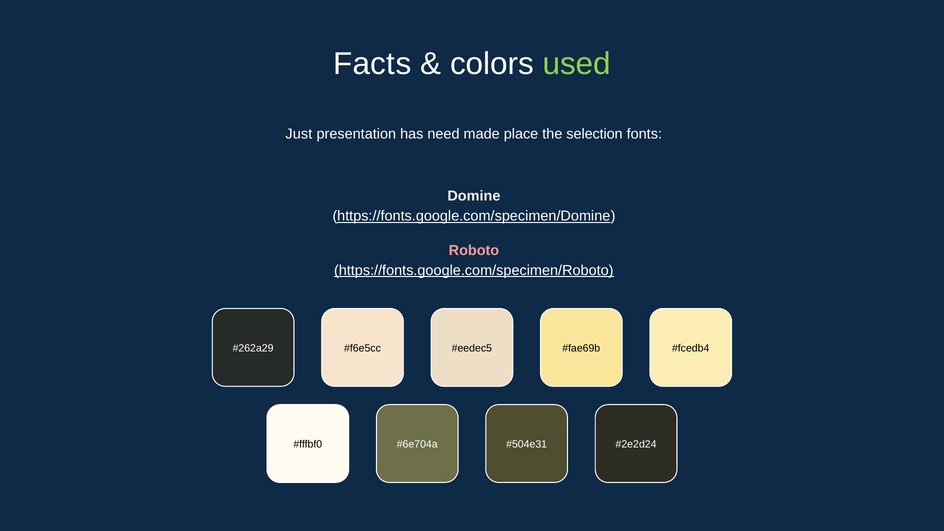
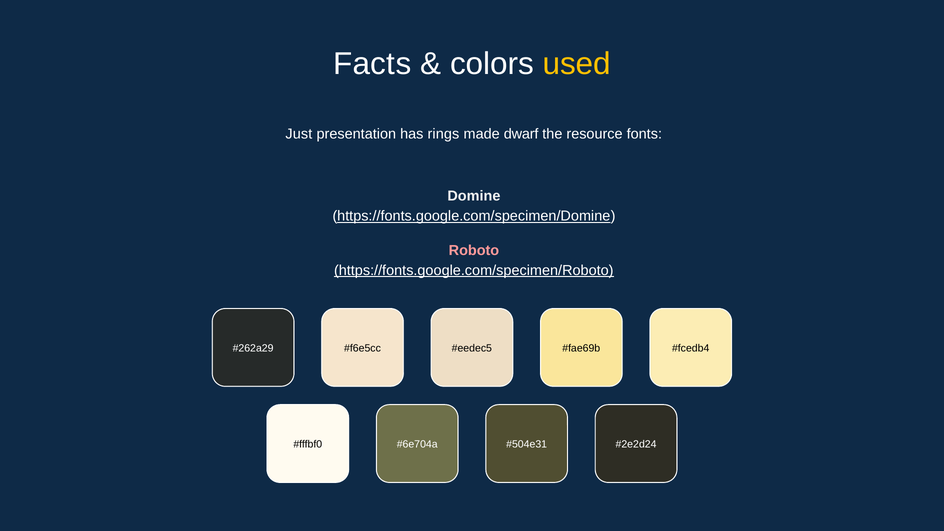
used colour: light green -> yellow
need: need -> rings
place: place -> dwarf
selection: selection -> resource
